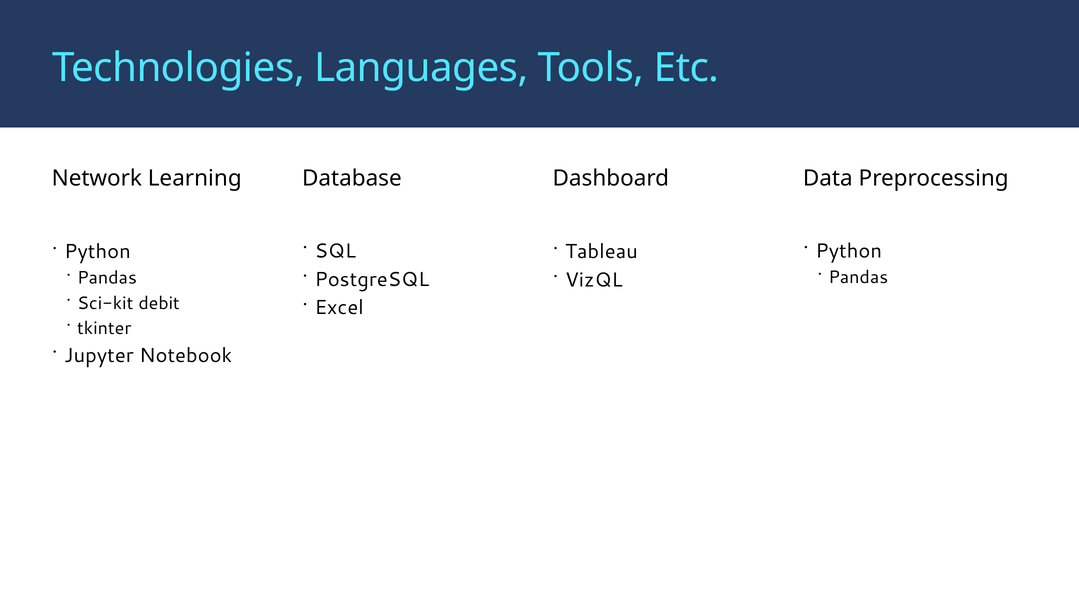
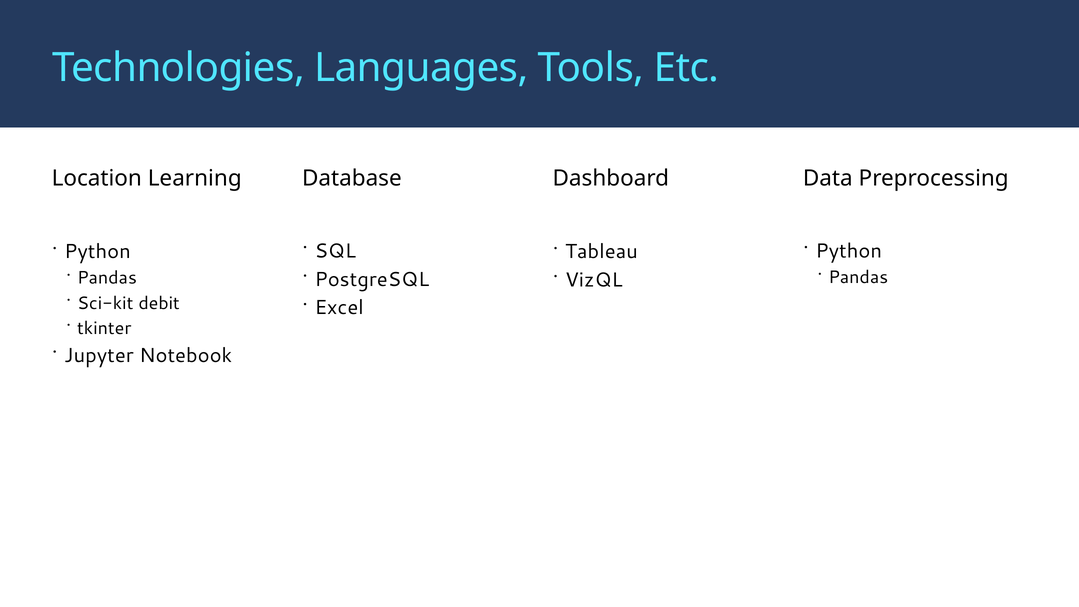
Network: Network -> Location
